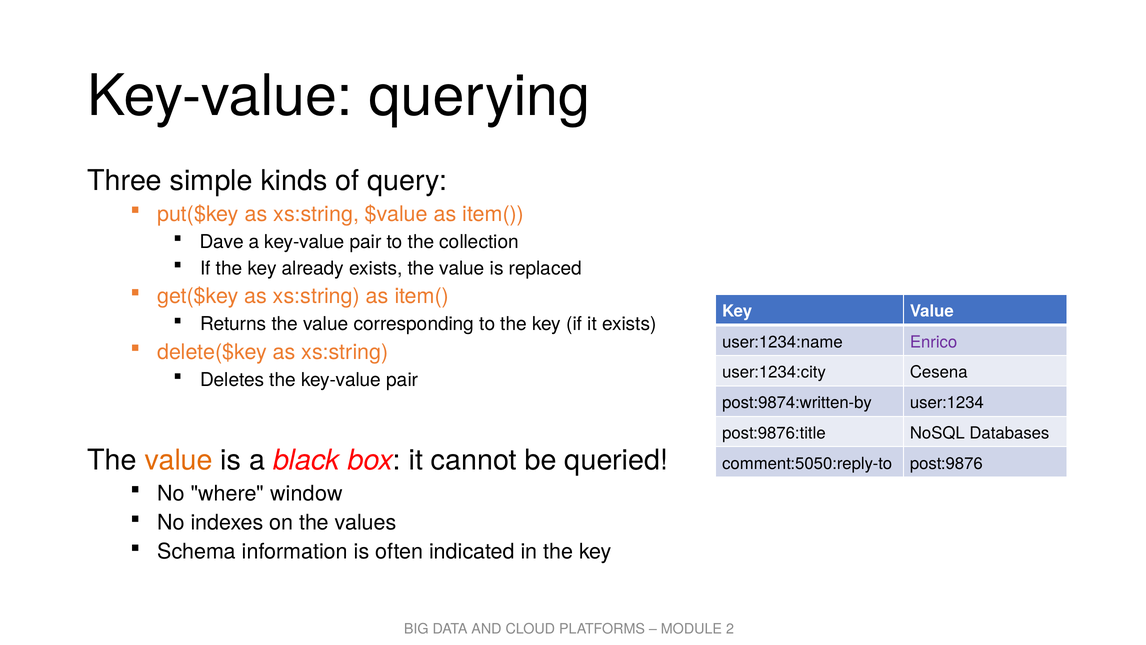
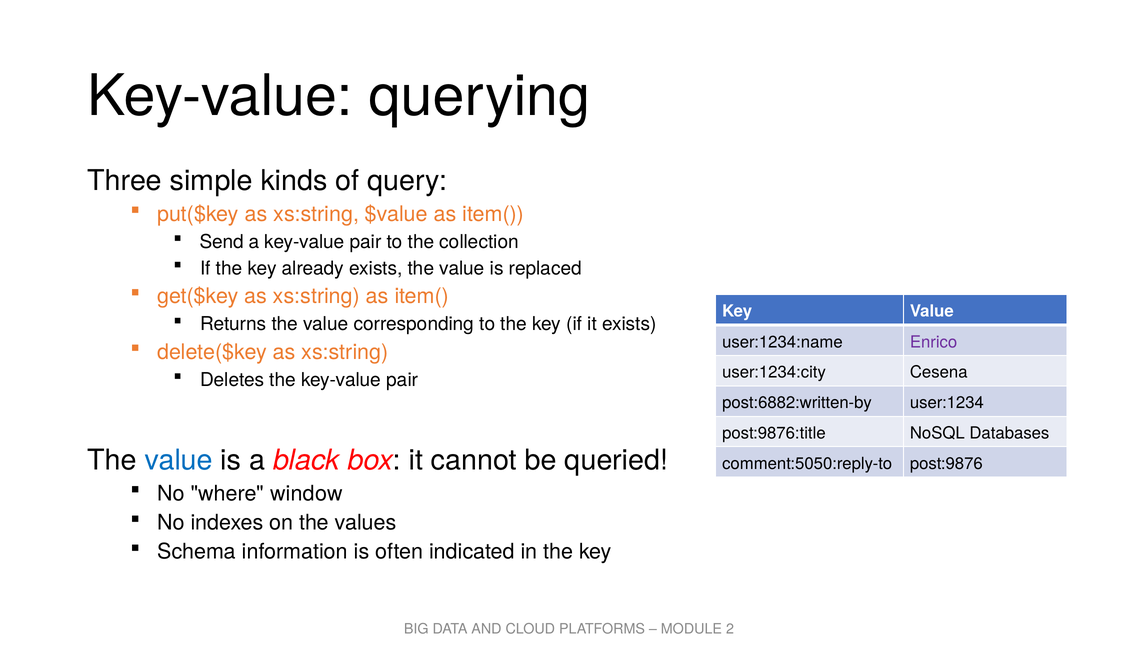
Dave: Dave -> Send
post:9874:written-by: post:9874:written-by -> post:6882:written-by
value at (179, 460) colour: orange -> blue
